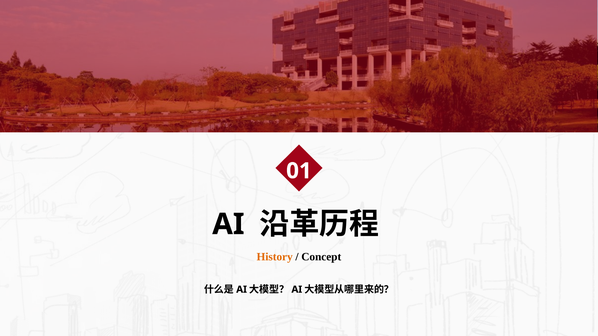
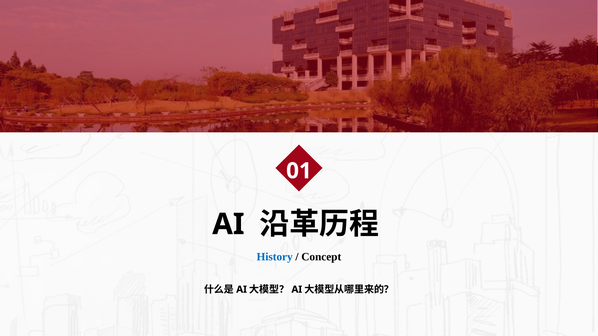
History colour: orange -> blue
